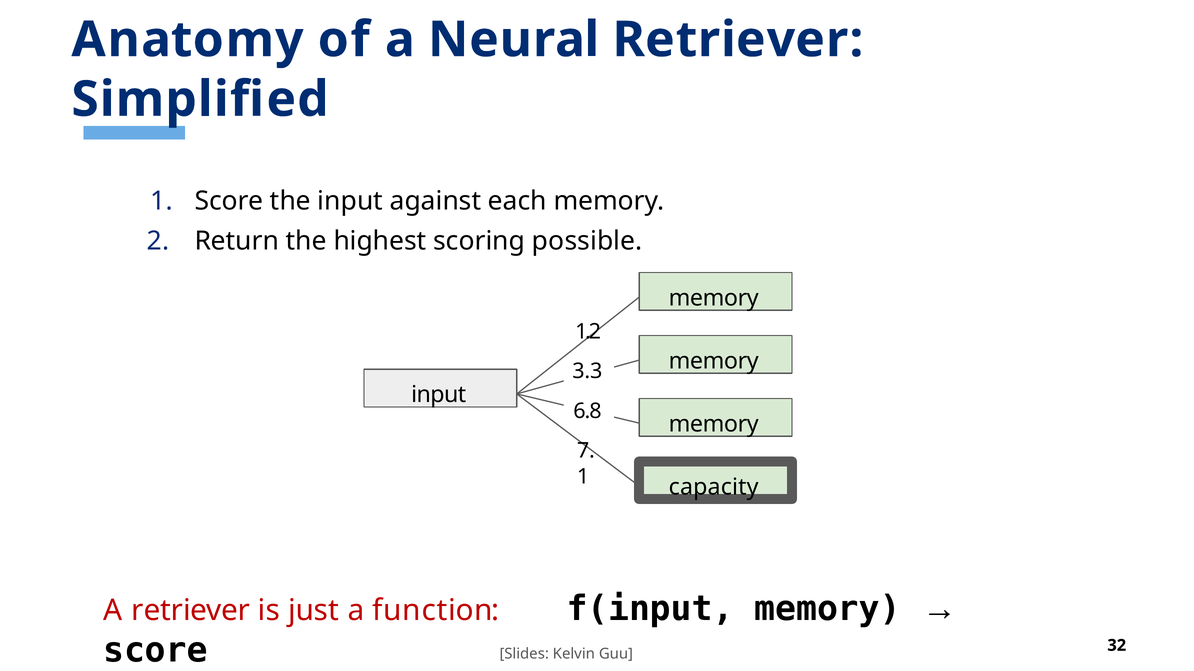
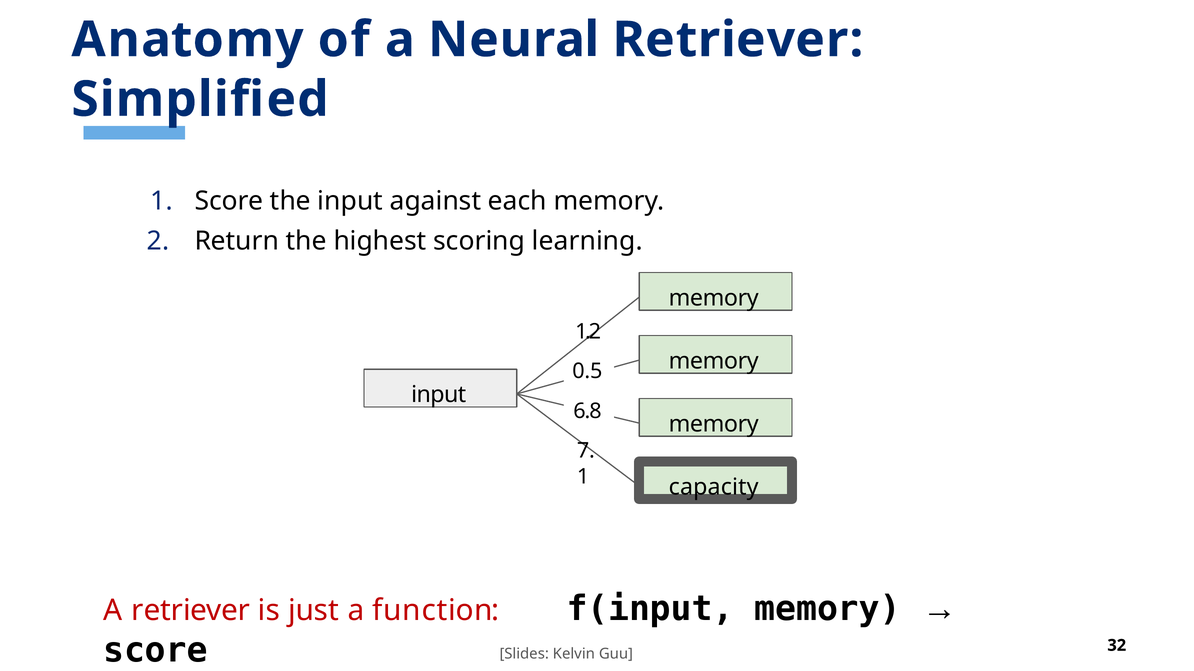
possible: possible -> learning
3.3: 3.3 -> 0.5
